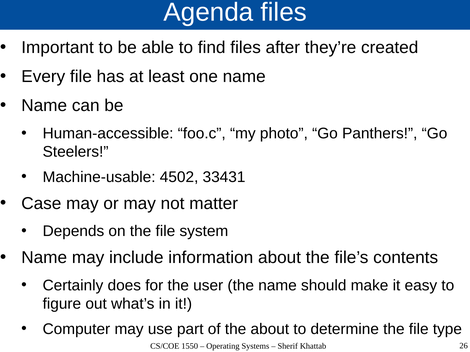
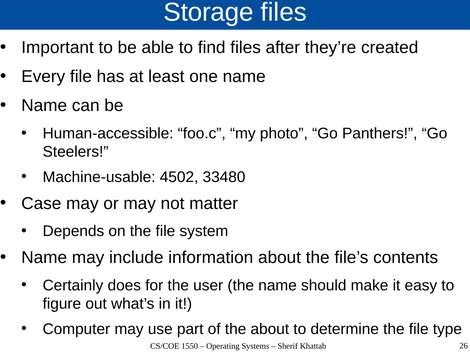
Agenda: Agenda -> Storage
33431: 33431 -> 33480
